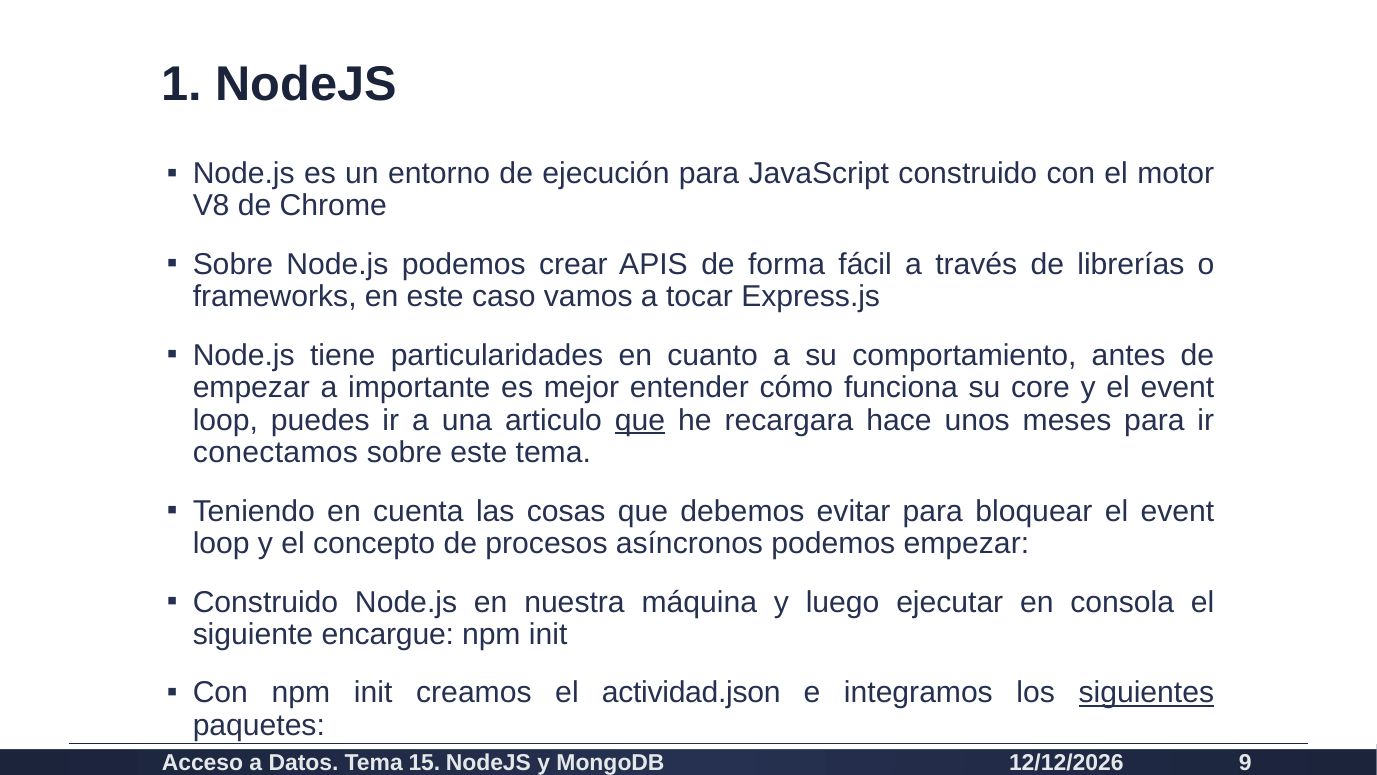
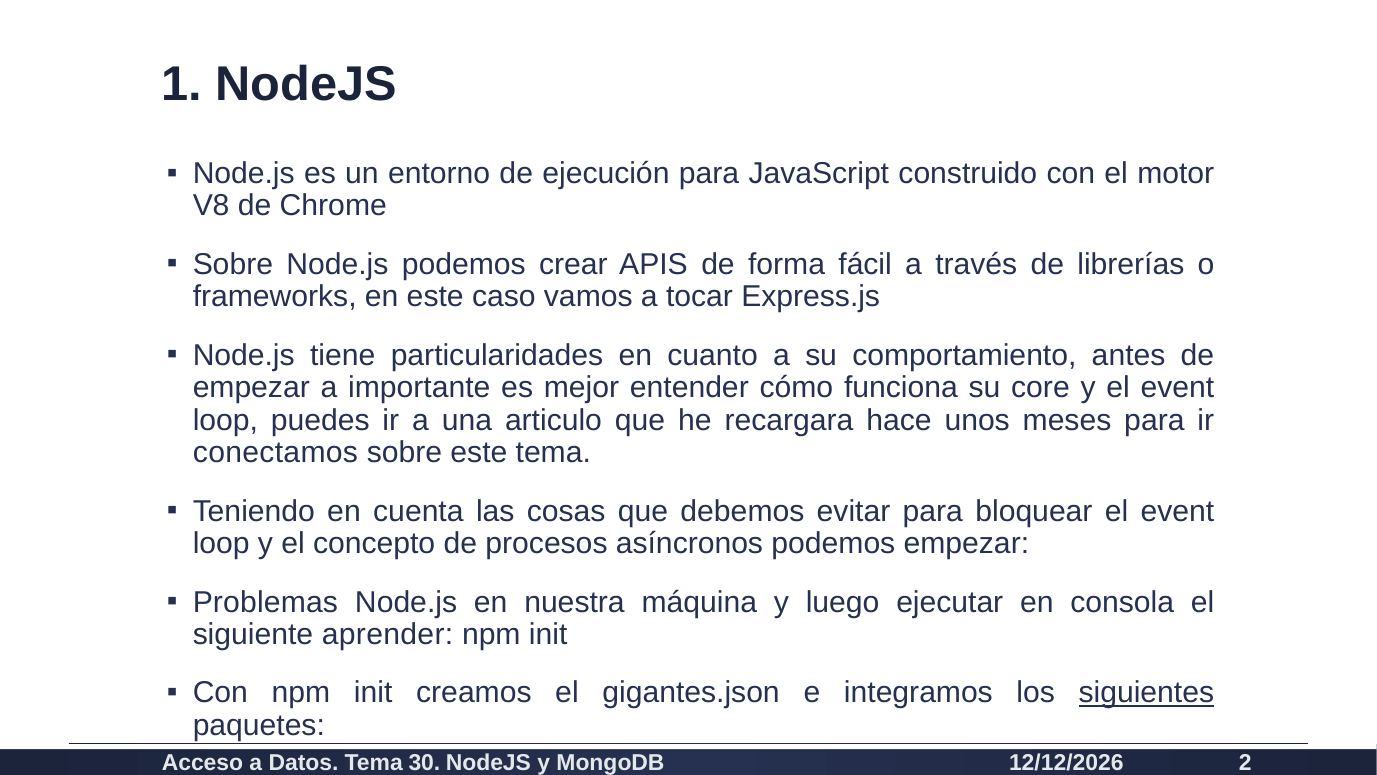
que at (640, 420) underline: present -> none
Construido at (265, 602): Construido -> Problemas
encargue: encargue -> aprender
actividad.json: actividad.json -> gigantes.json
15: 15 -> 30
9: 9 -> 2
